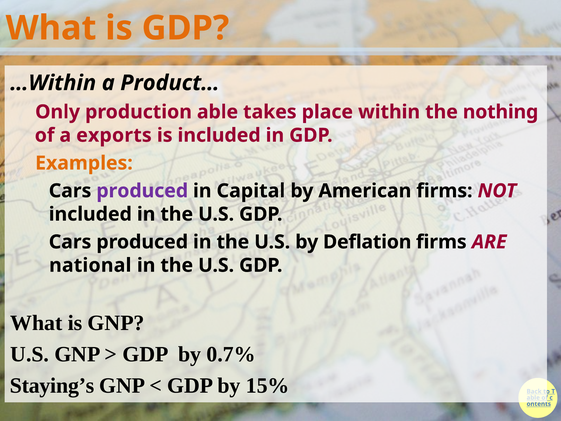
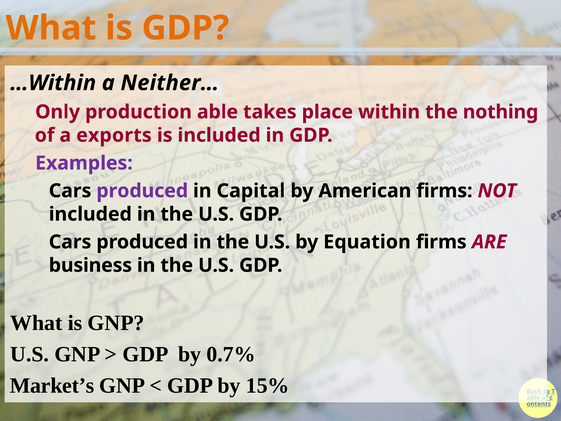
Product…: Product… -> Neither…
Examples colour: orange -> purple
Deflation: Deflation -> Equation
national: national -> business
Staying’s: Staying’s -> Market’s
